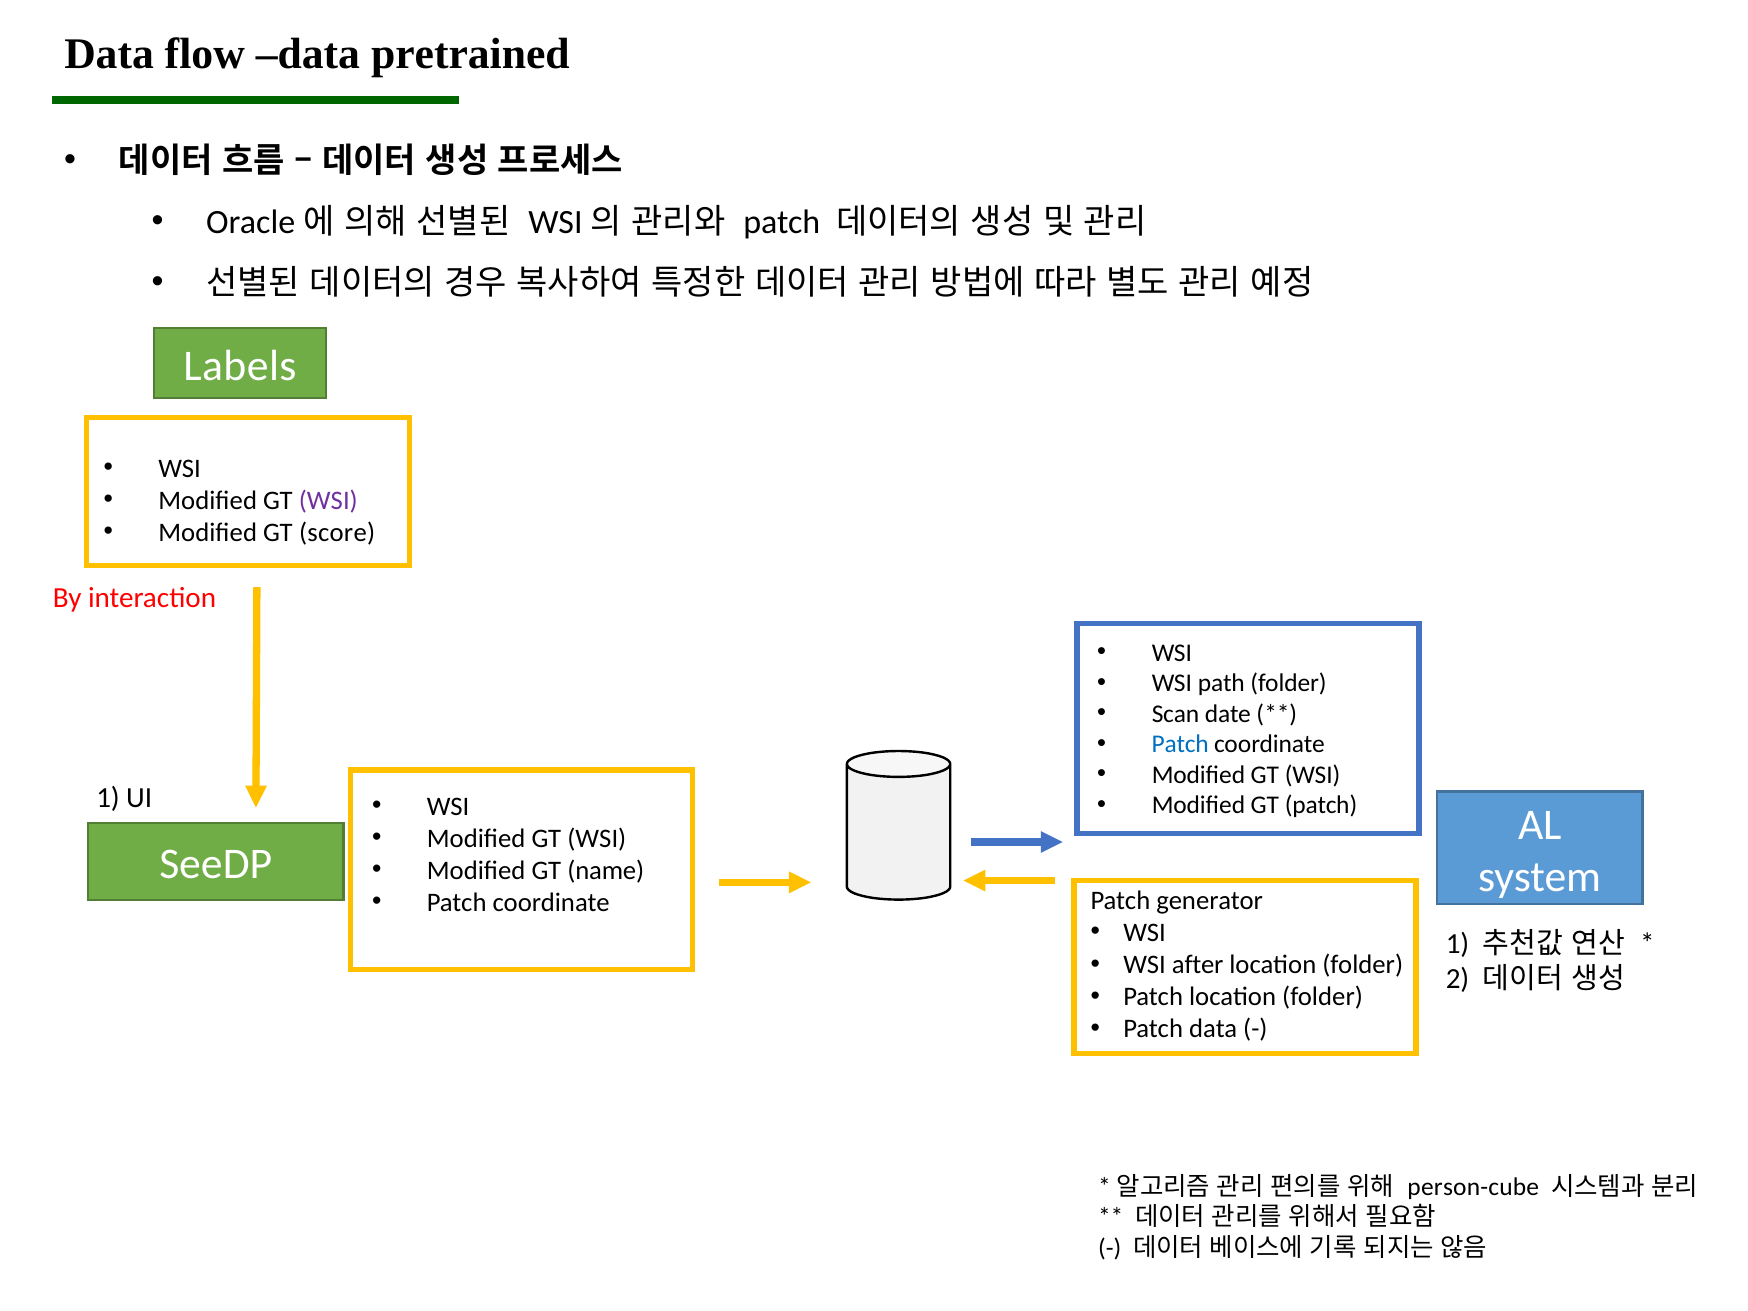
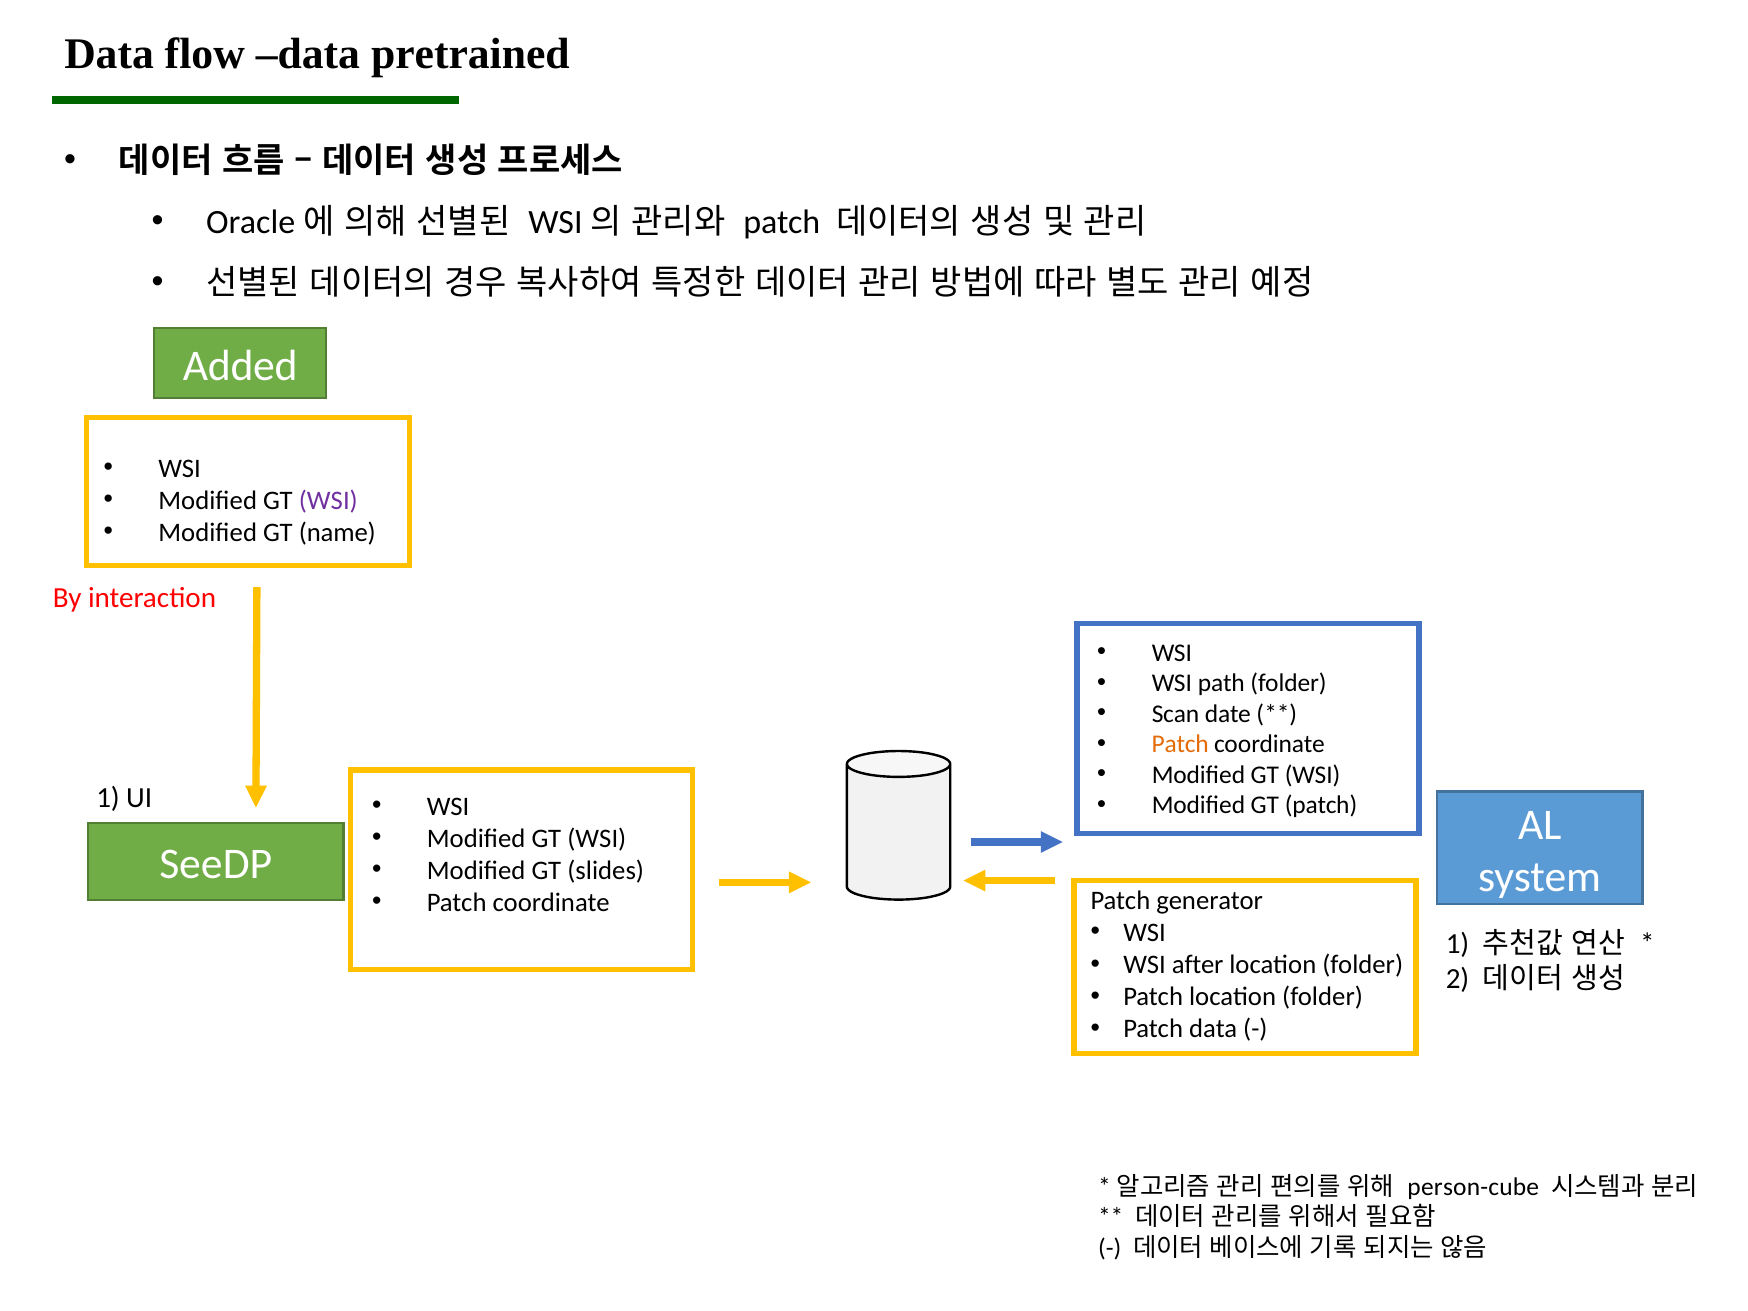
Labels: Labels -> Added
score: score -> name
Patch at (1180, 744) colour: blue -> orange
name: name -> slides
